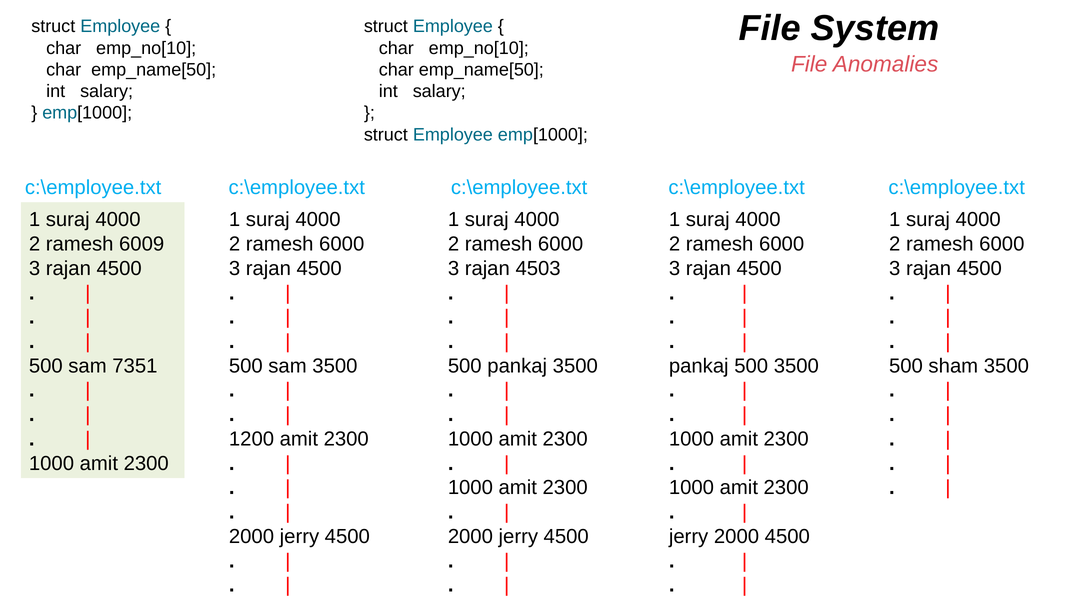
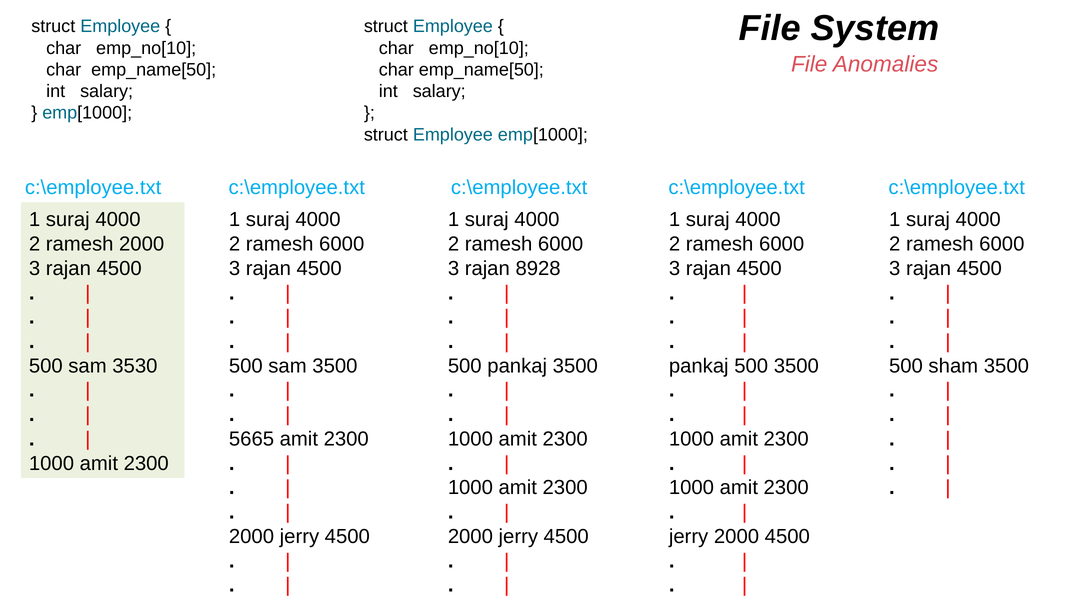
ramesh 6009: 6009 -> 2000
4503: 4503 -> 8928
7351: 7351 -> 3530
1200: 1200 -> 5665
